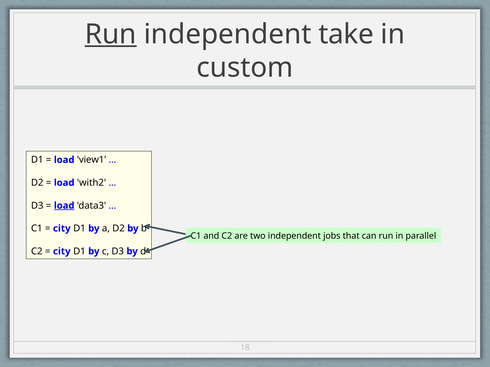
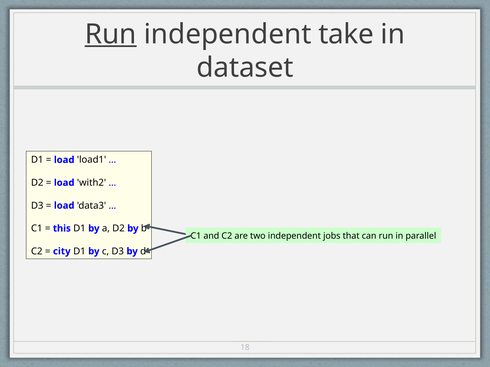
custom: custom -> dataset
view1: view1 -> load1
load at (64, 206) underline: present -> none
city at (62, 229): city -> this
